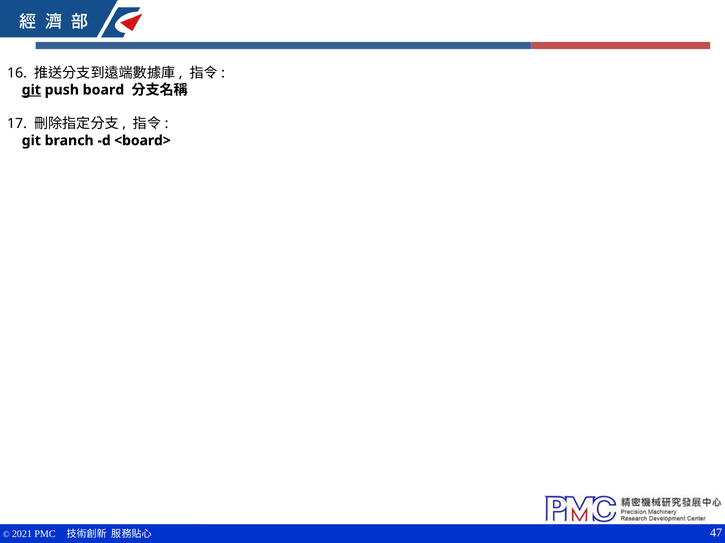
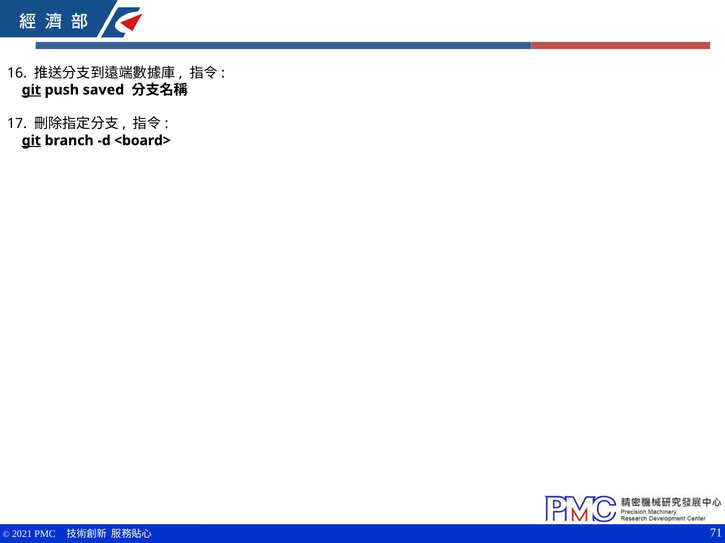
board: board -> saved
git at (31, 141) underline: none -> present
47: 47 -> 71
